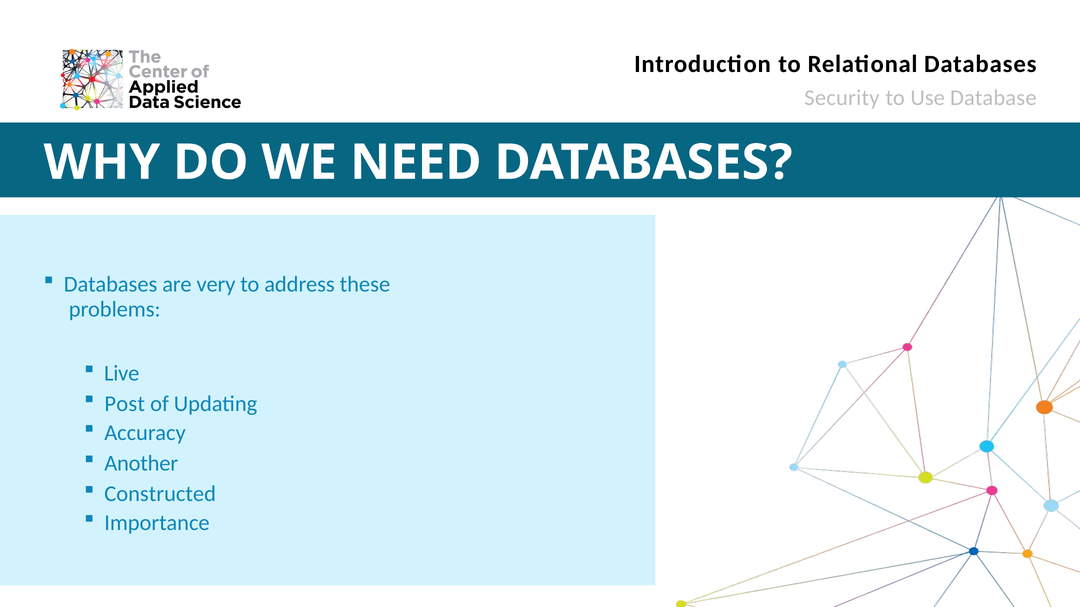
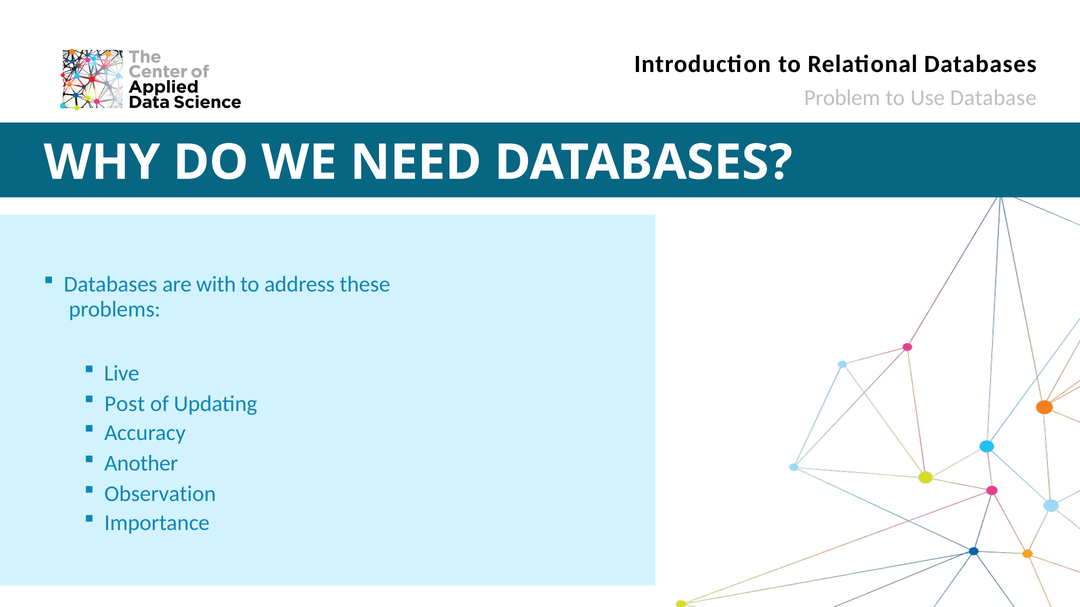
Security: Security -> Problem
very: very -> with
Constructed: Constructed -> Observation
